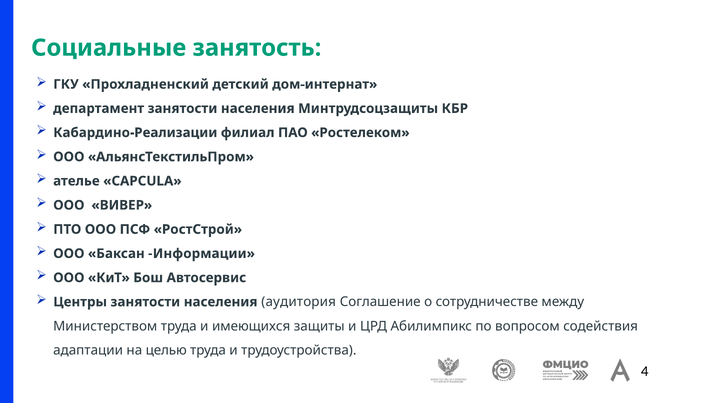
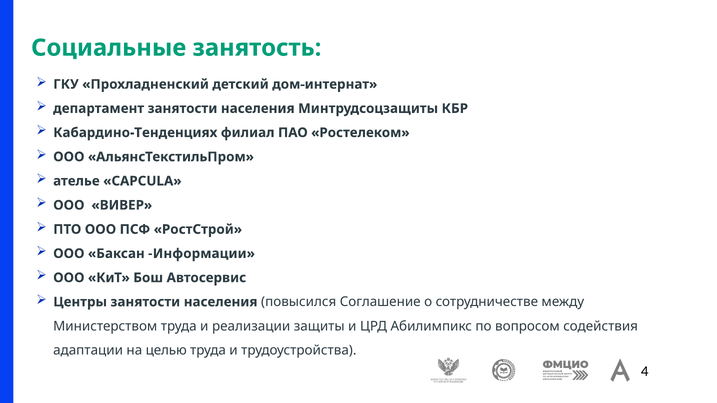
Кабардино-Реализации: Кабардино-Реализации -> Кабардино-Тенденциях
аудитория: аудитория -> повысился
имеющихся: имеющихся -> реализации
